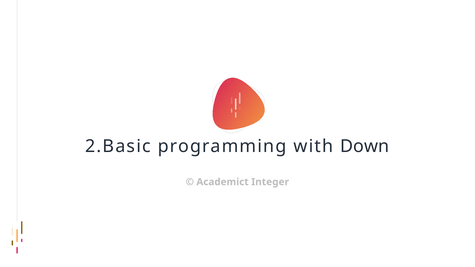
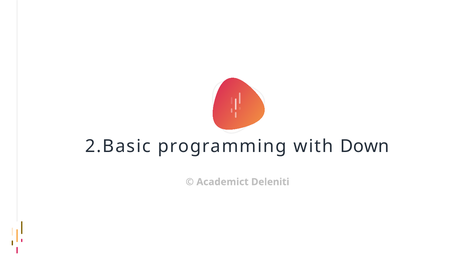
Integer: Integer -> Deleniti
